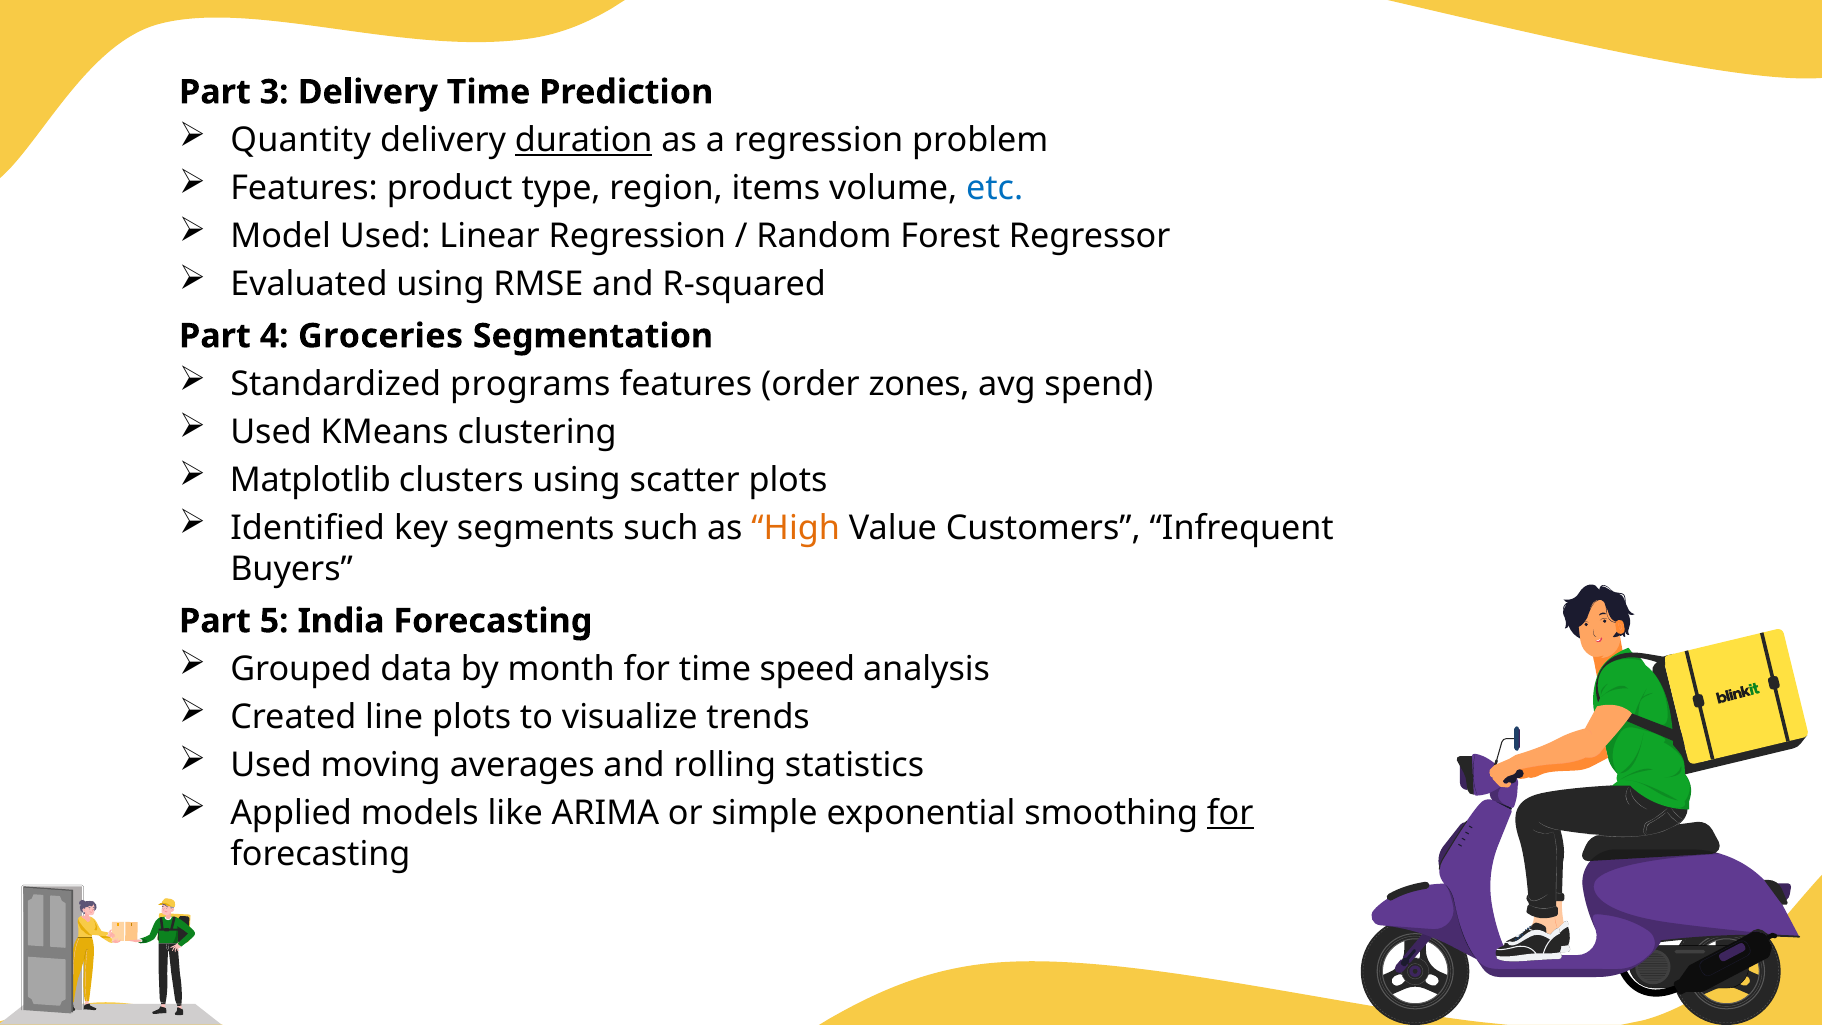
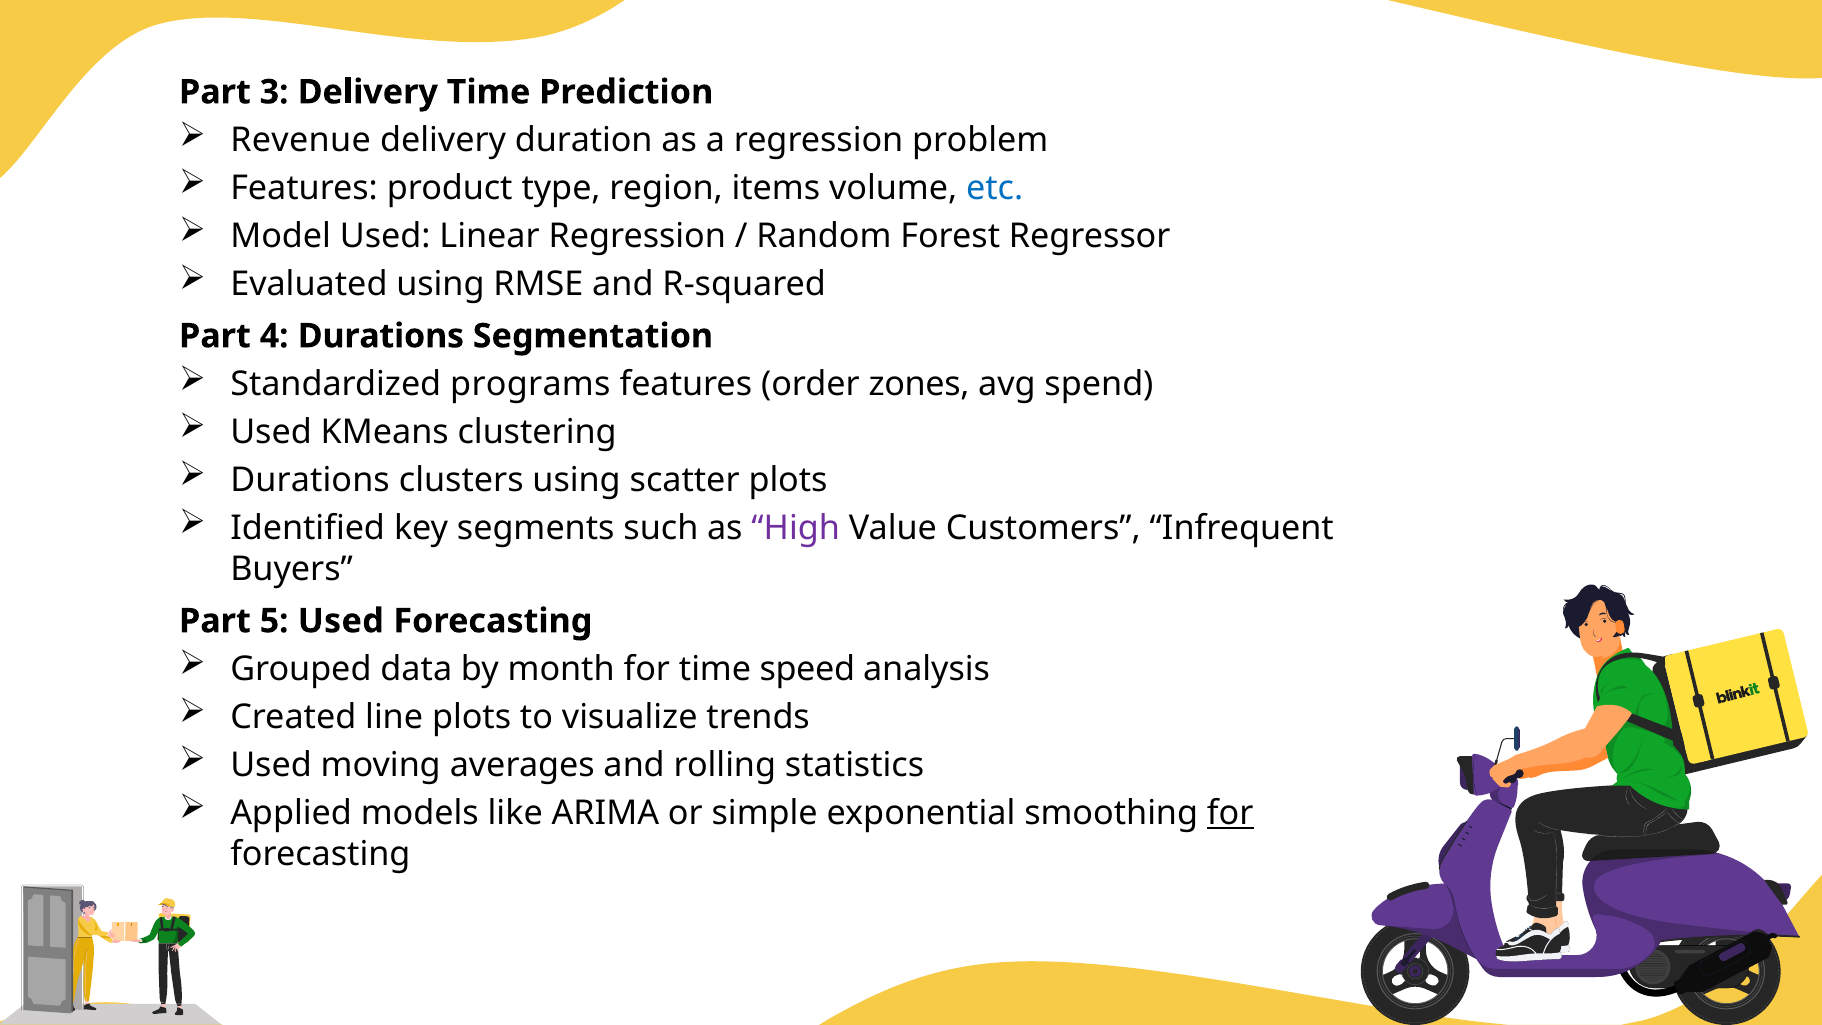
Quantity: Quantity -> Revenue
duration underline: present -> none
4 Groceries: Groceries -> Durations
Matplotlib at (310, 480): Matplotlib -> Durations
High colour: orange -> purple
5 India: India -> Used
